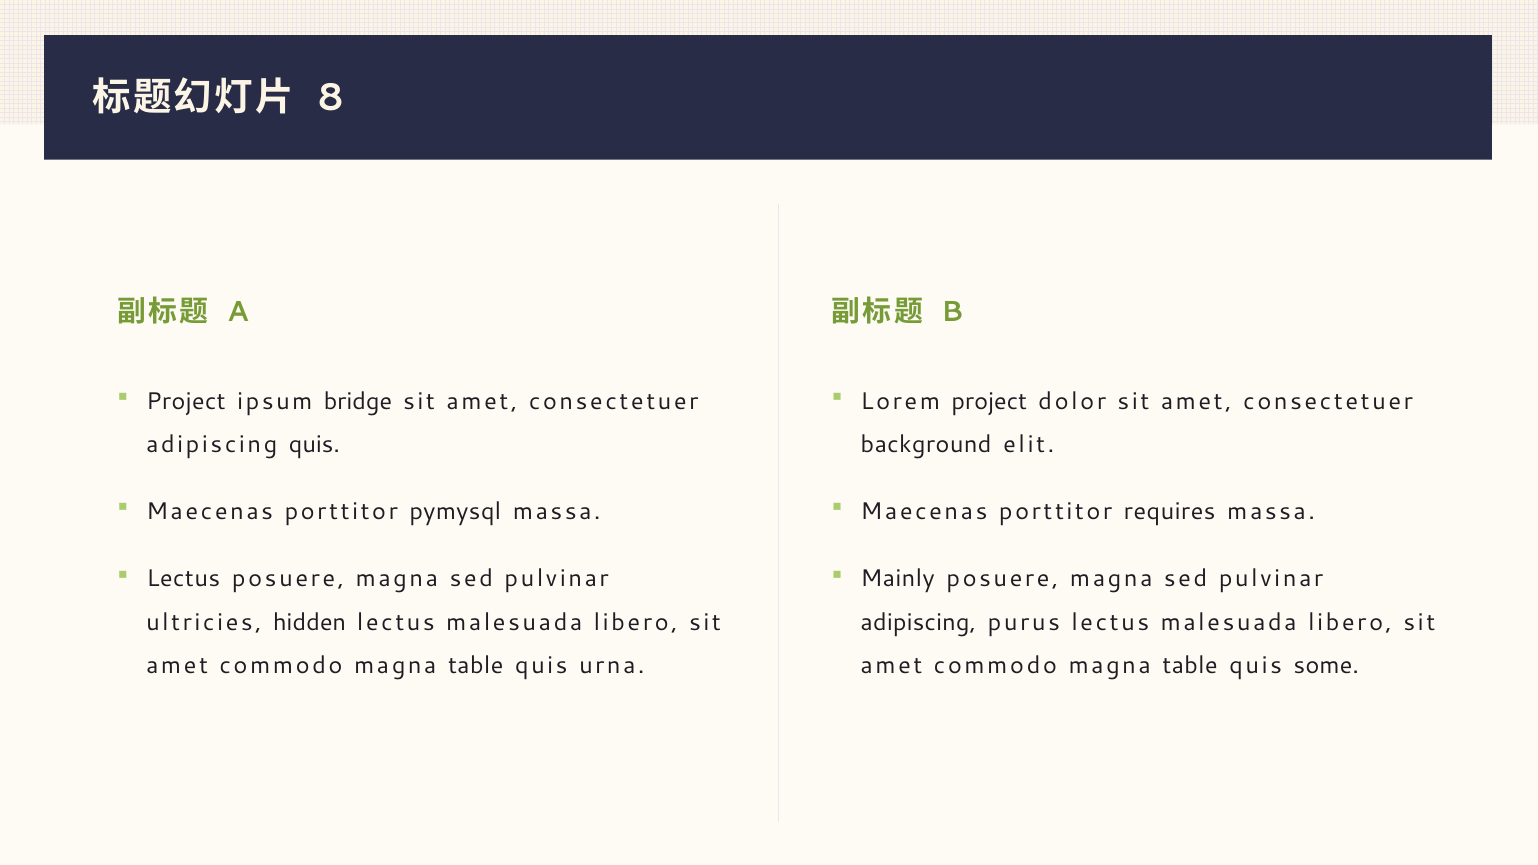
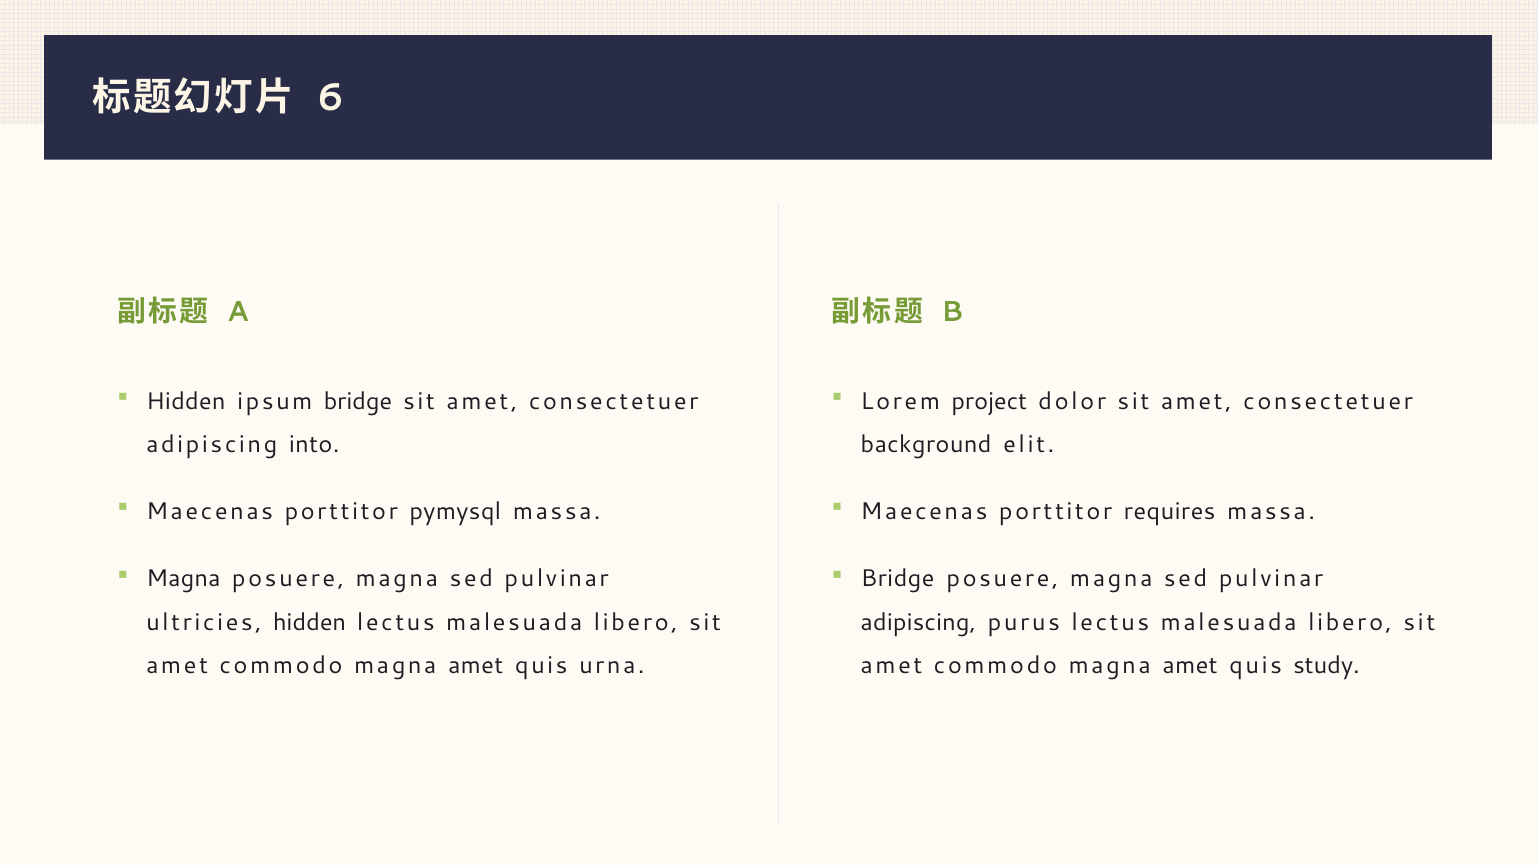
8: 8 -> 6
Project at (186, 401): Project -> Hidden
adipiscing quis: quis -> into
Lectus at (183, 579): Lectus -> Magna
Mainly at (898, 579): Mainly -> Bridge
table at (476, 666): table -> amet
table at (1190, 666): table -> amet
some: some -> study
